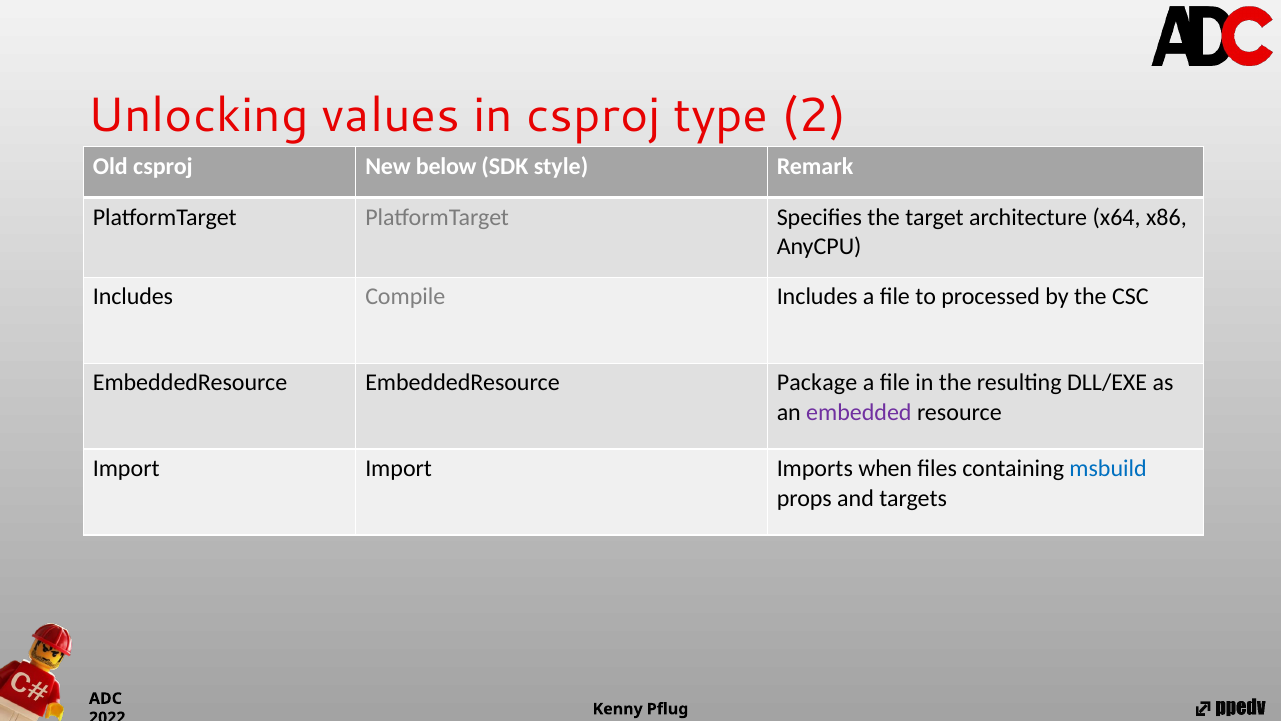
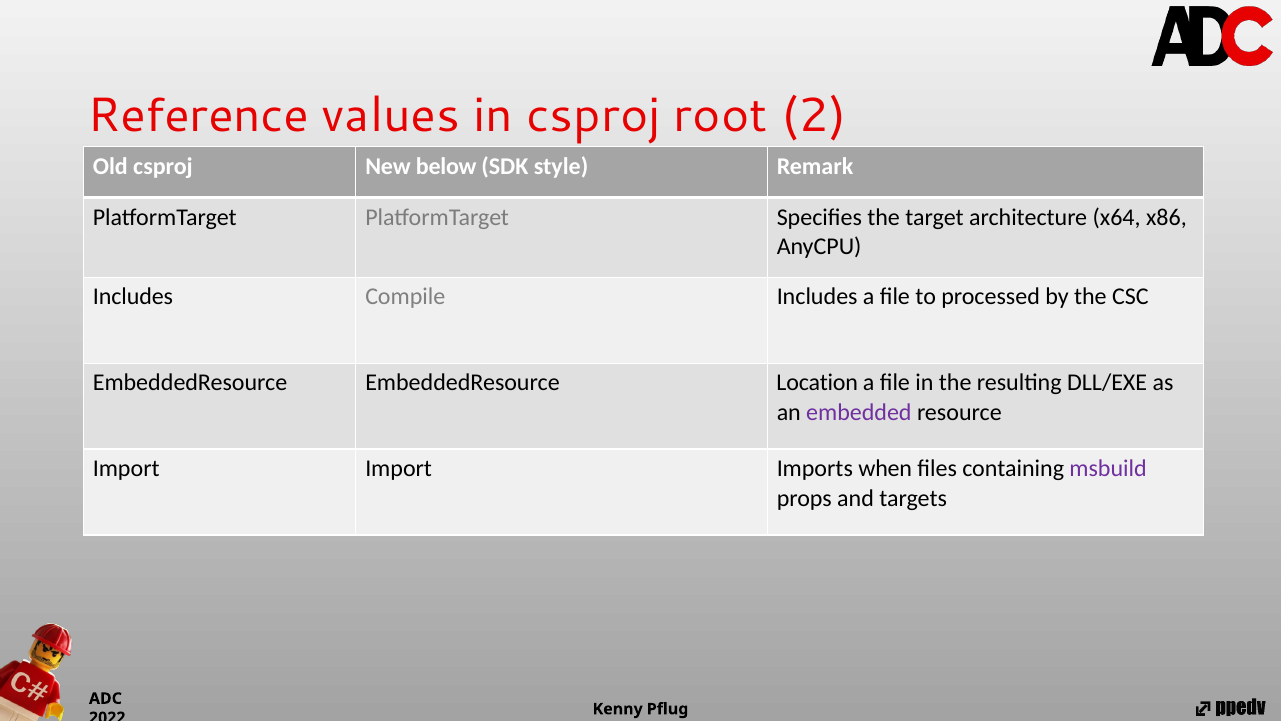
Unlocking: Unlocking -> Reference
type: type -> root
Package: Package -> Location
msbuild colour: blue -> purple
